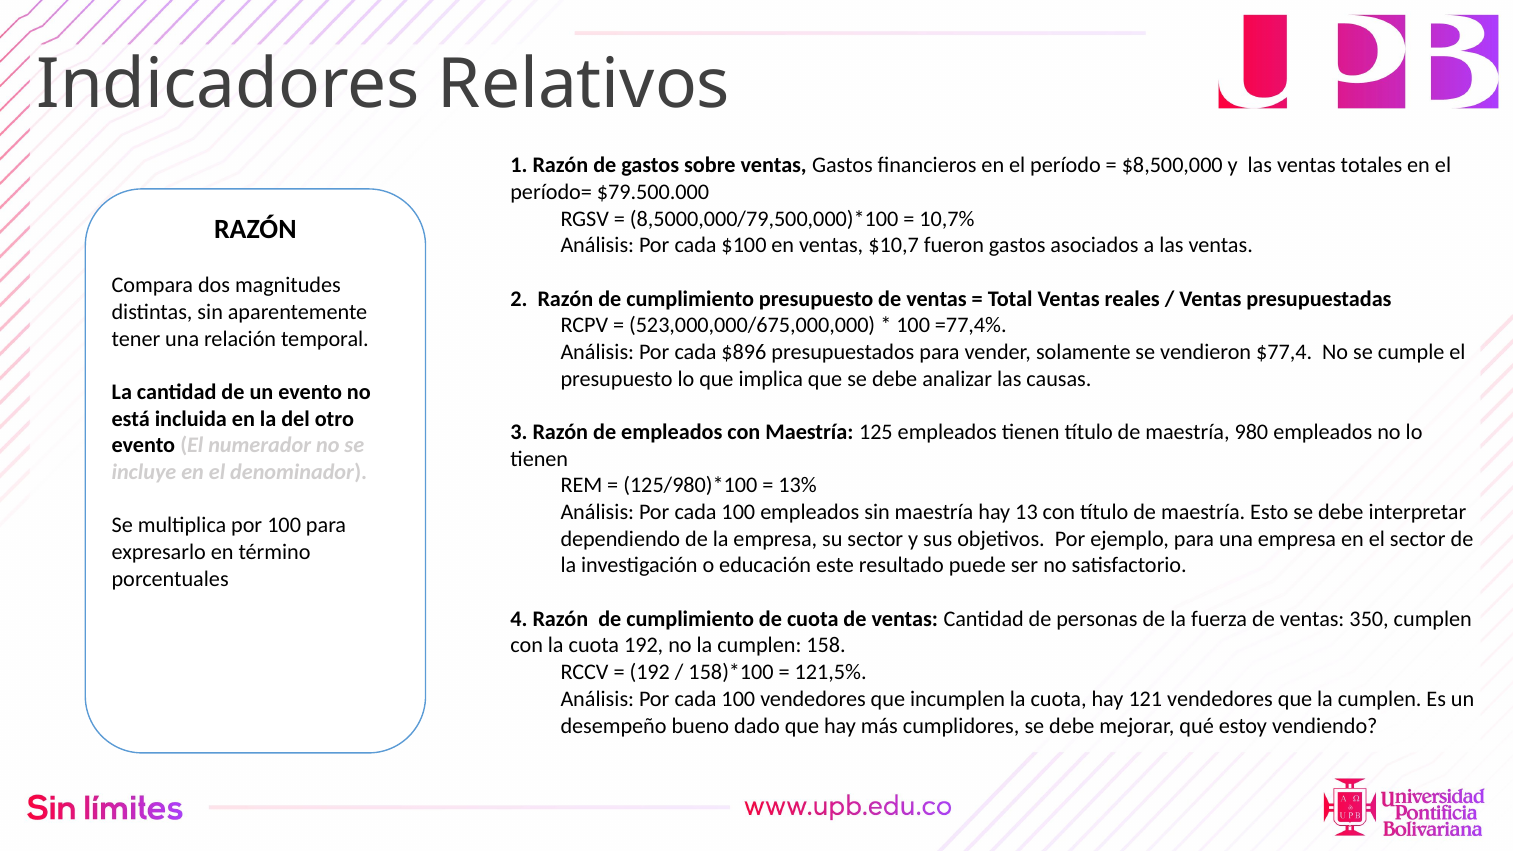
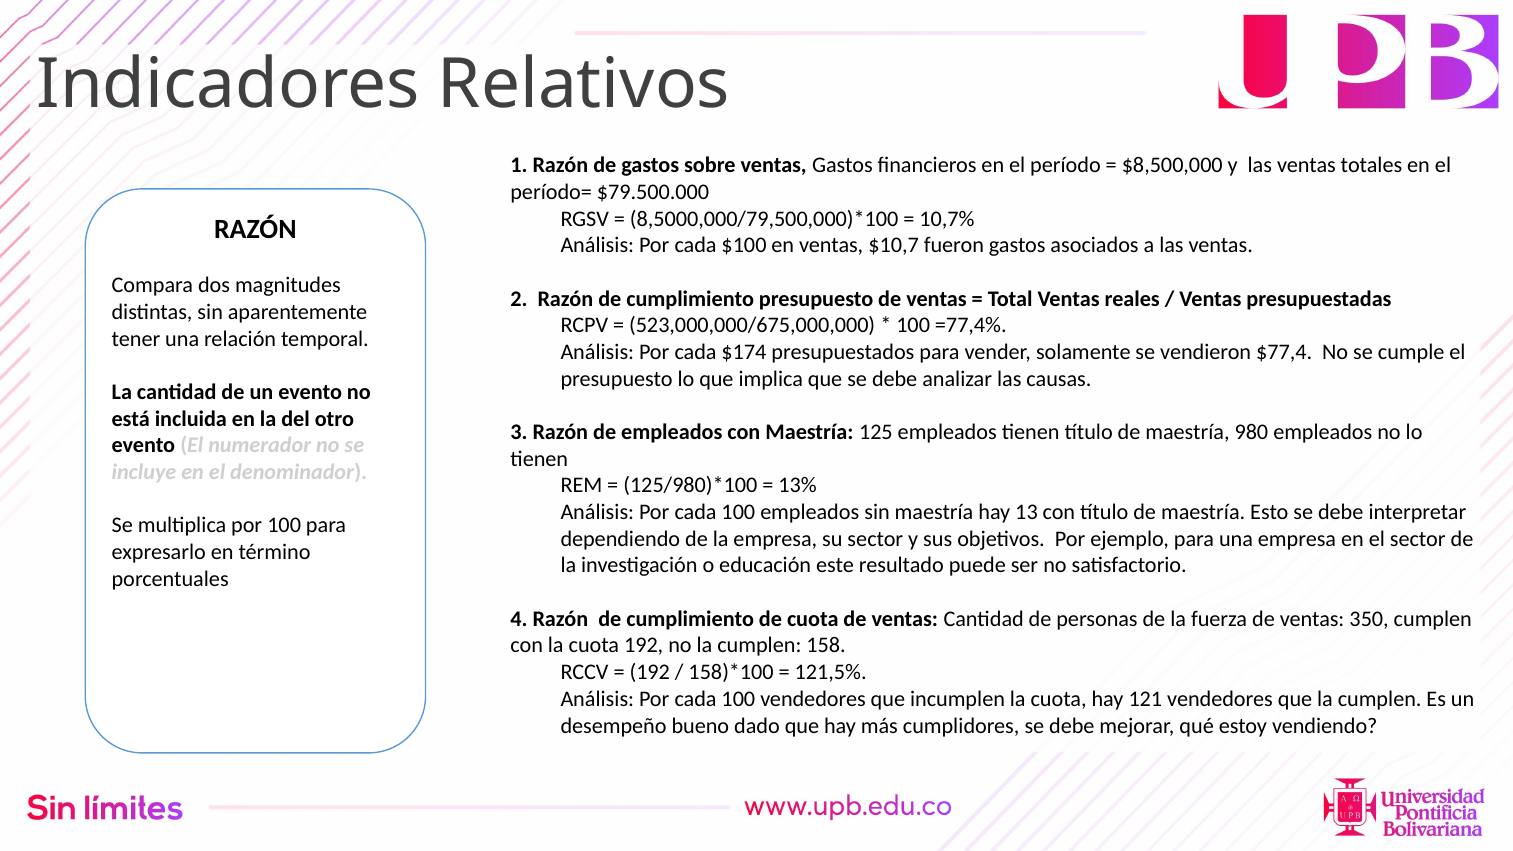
$896: $896 -> $174
